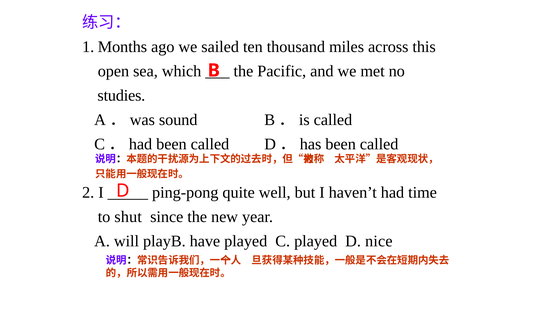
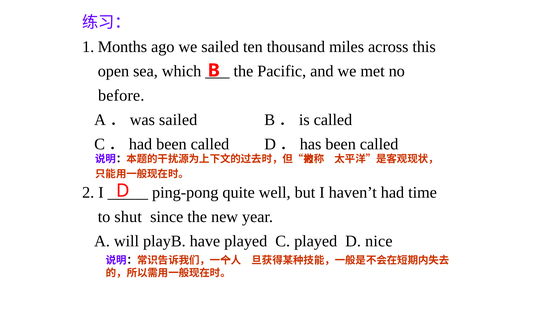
studies: studies -> before
sound at (178, 120): sound -> sailed
